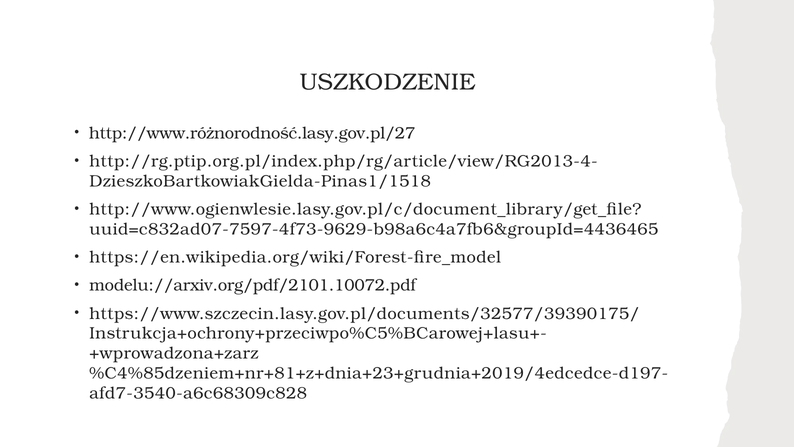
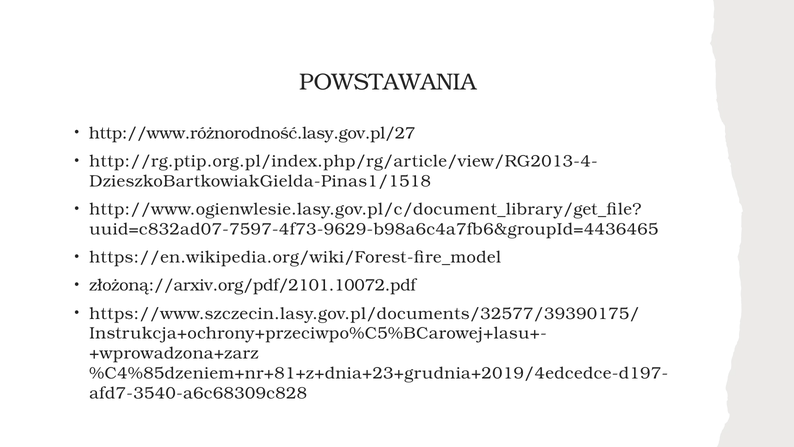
USZKODZENIE: USZKODZENIE -> POWSTAWANIA
modelu://arxiv.org/pdf/2101.10072.pdf: modelu://arxiv.org/pdf/2101.10072.pdf -> złożoną://arxiv.org/pdf/2101.10072.pdf
